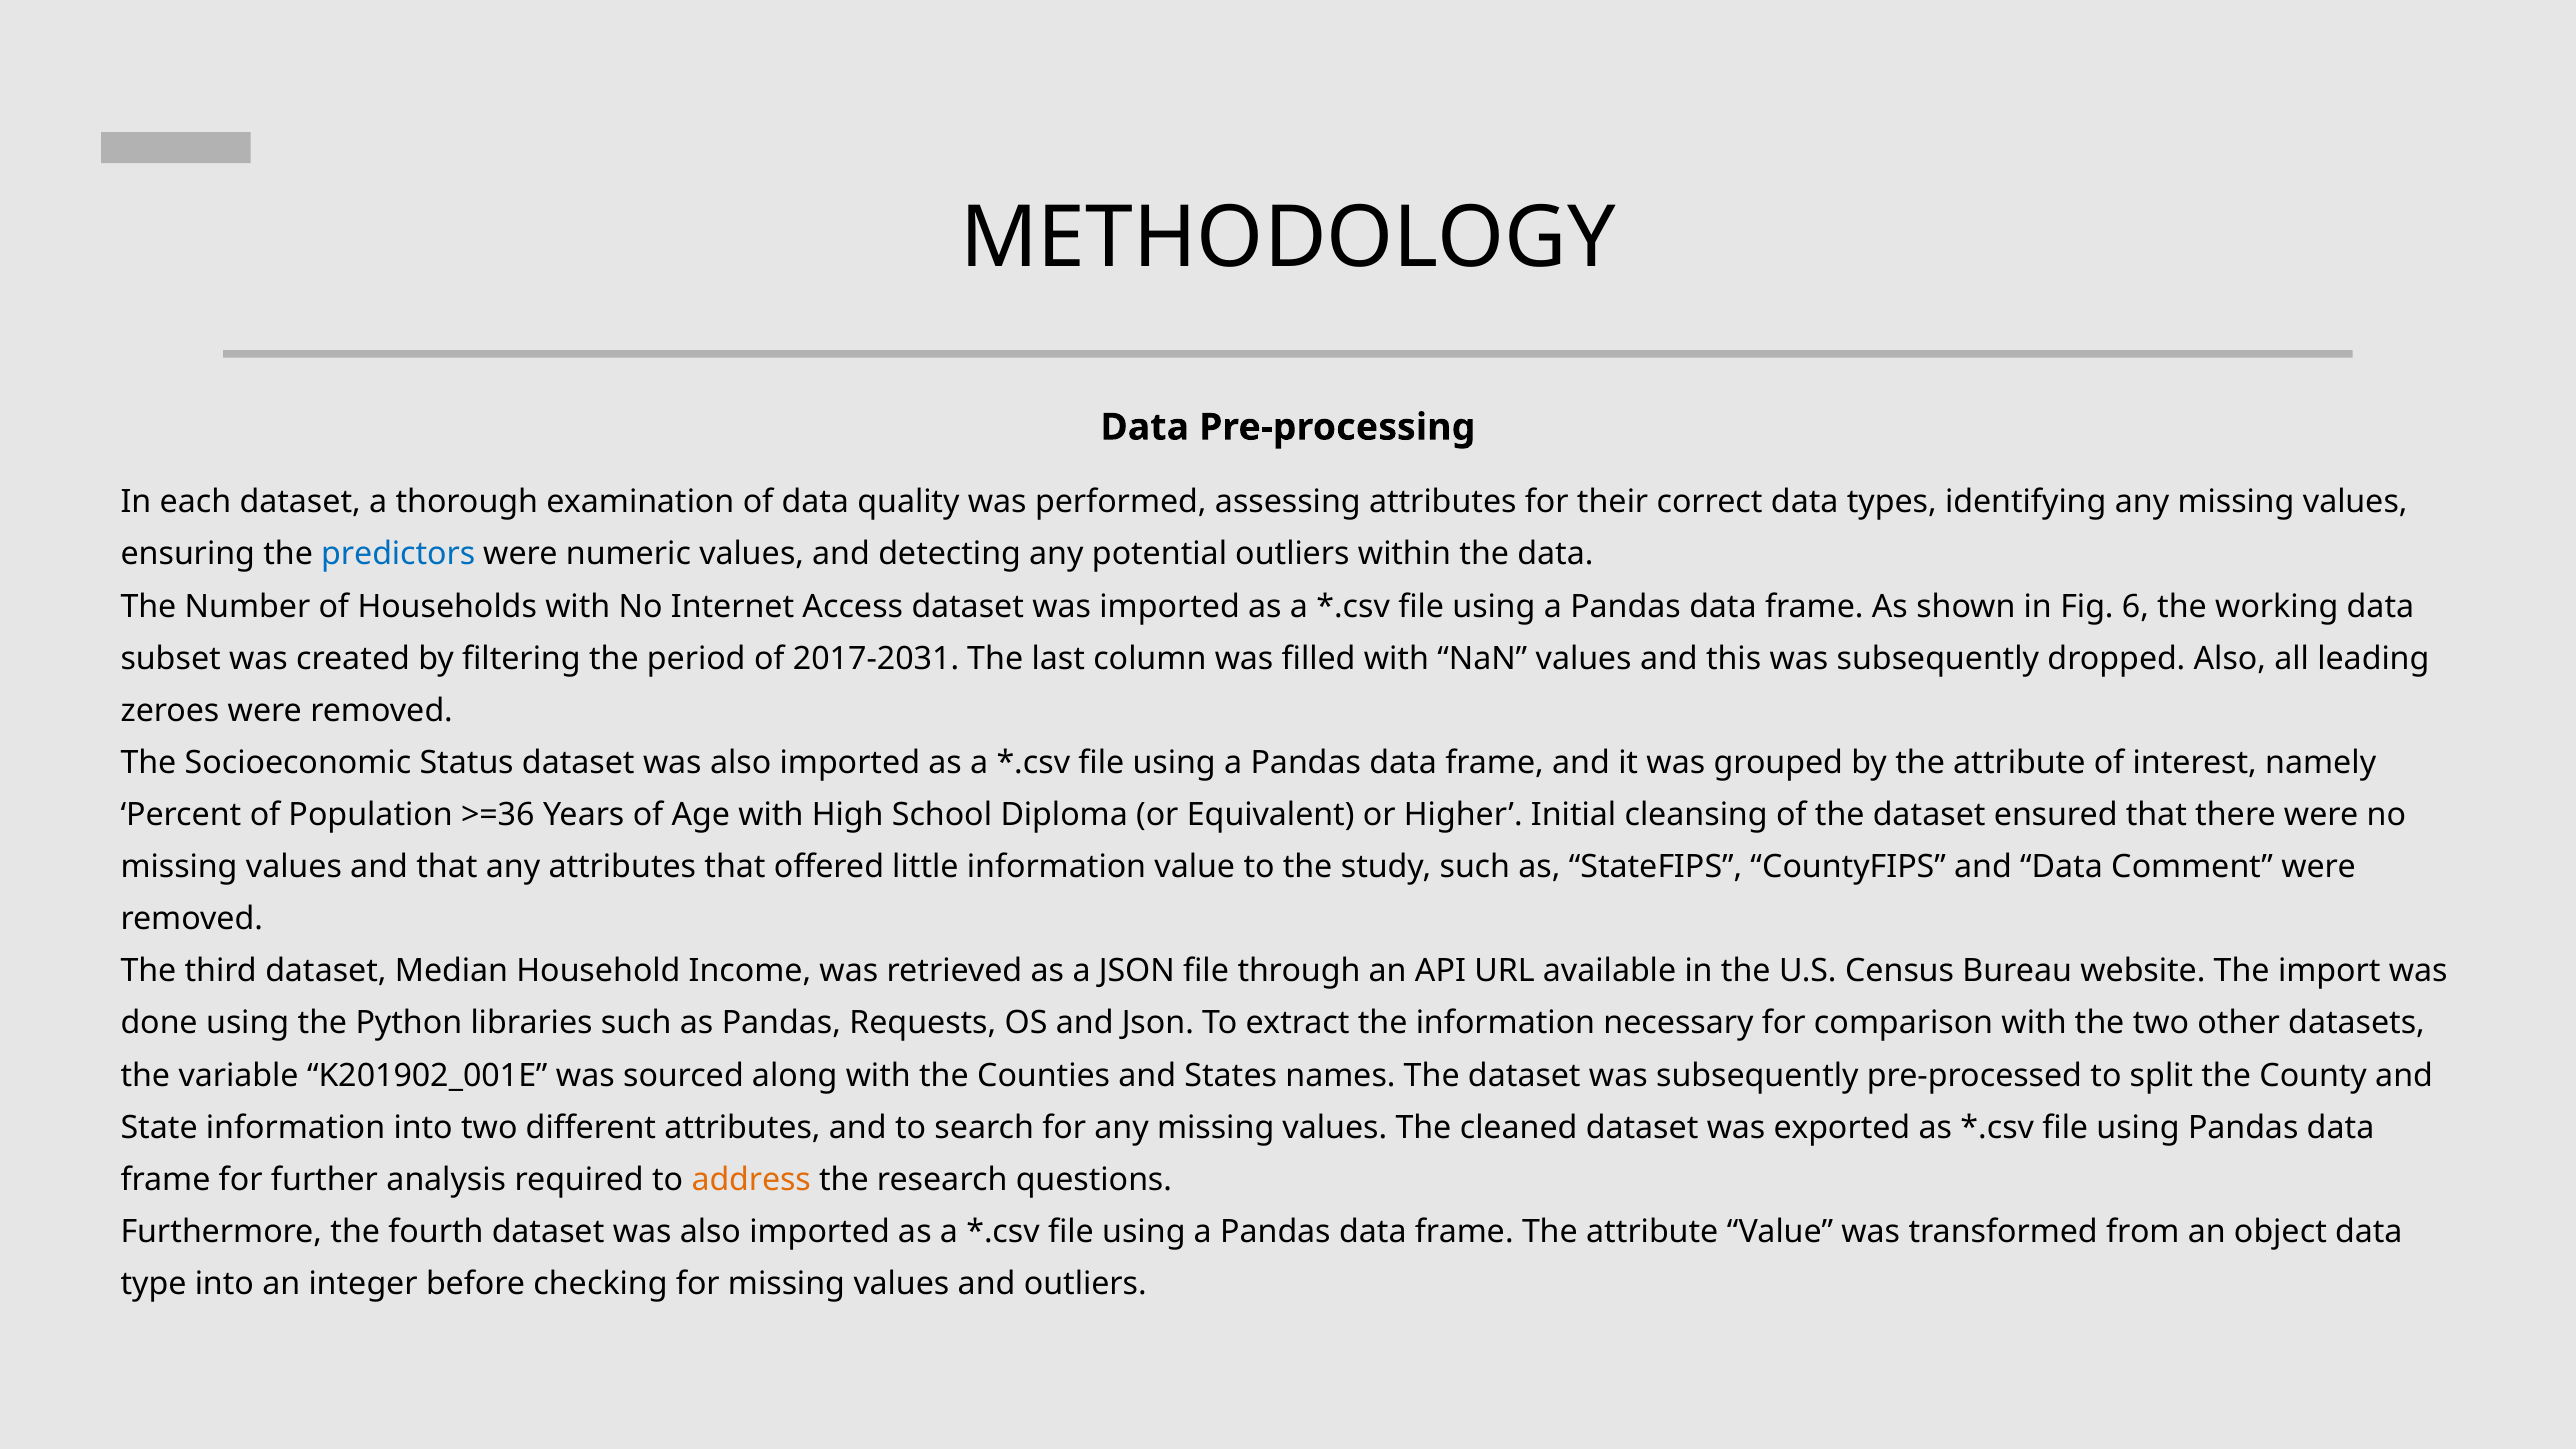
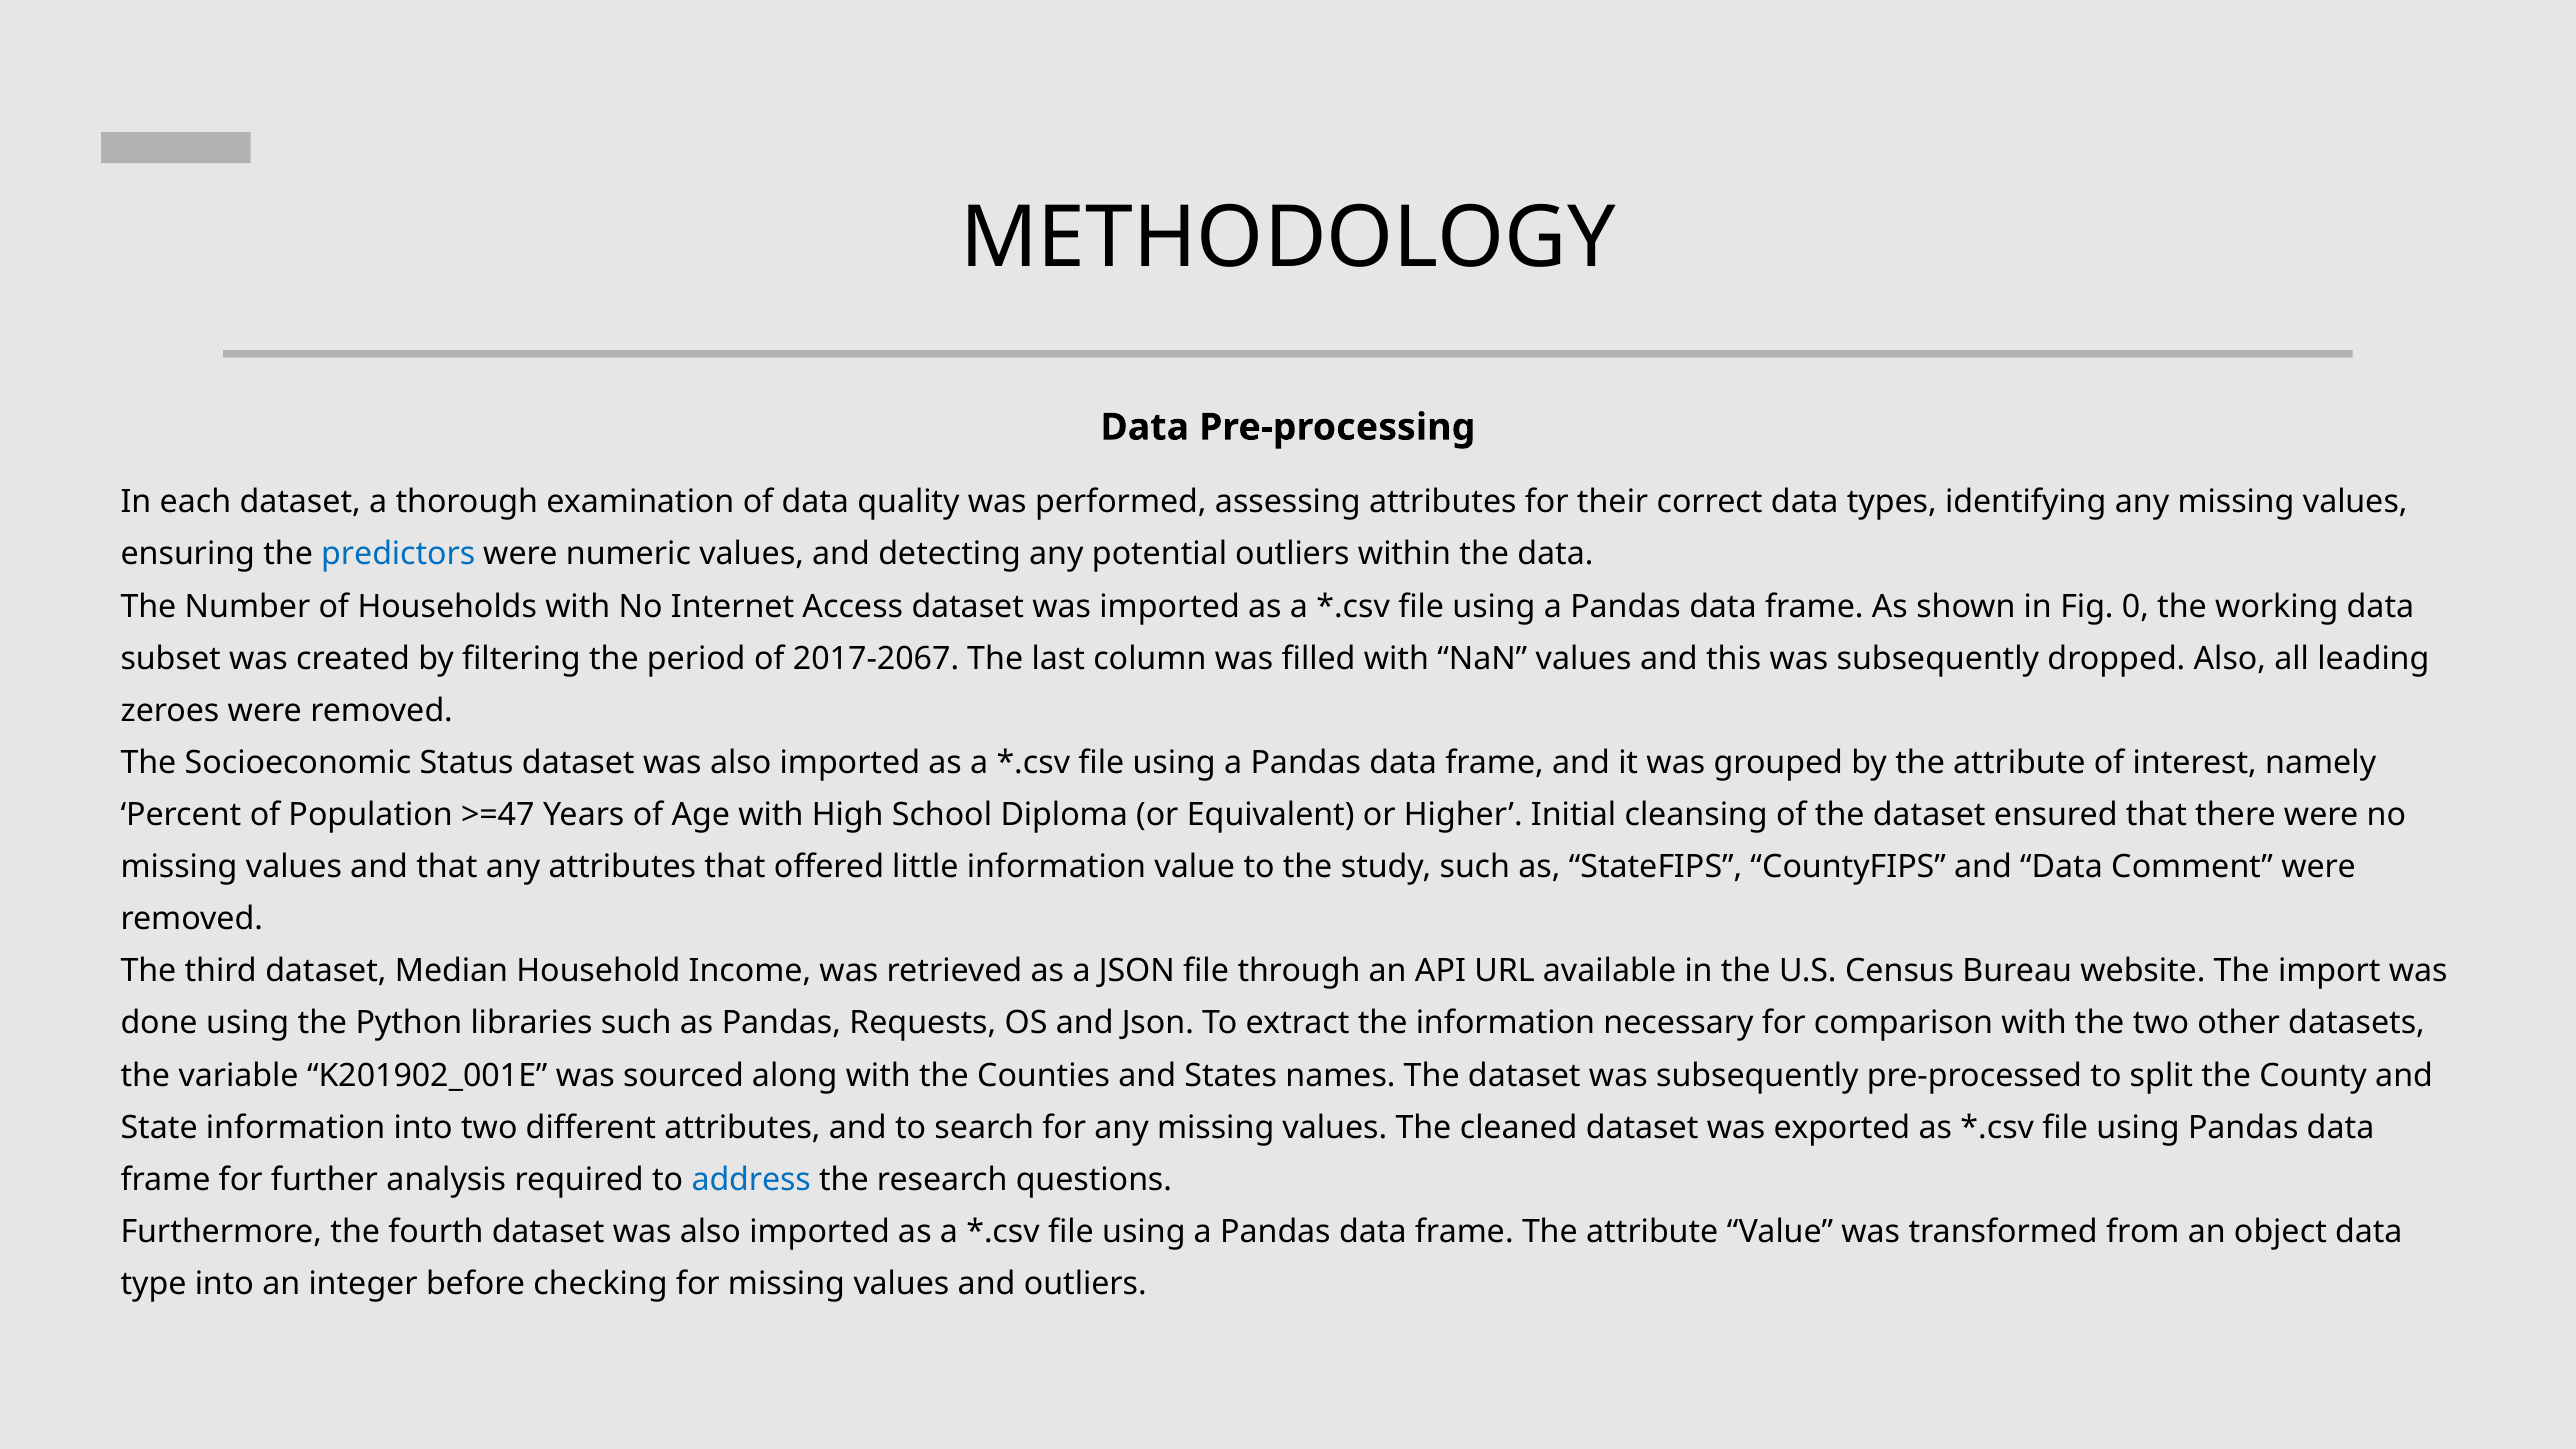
6: 6 -> 0
2017-2031: 2017-2031 -> 2017-2067
>=36: >=36 -> >=47
address colour: orange -> blue
